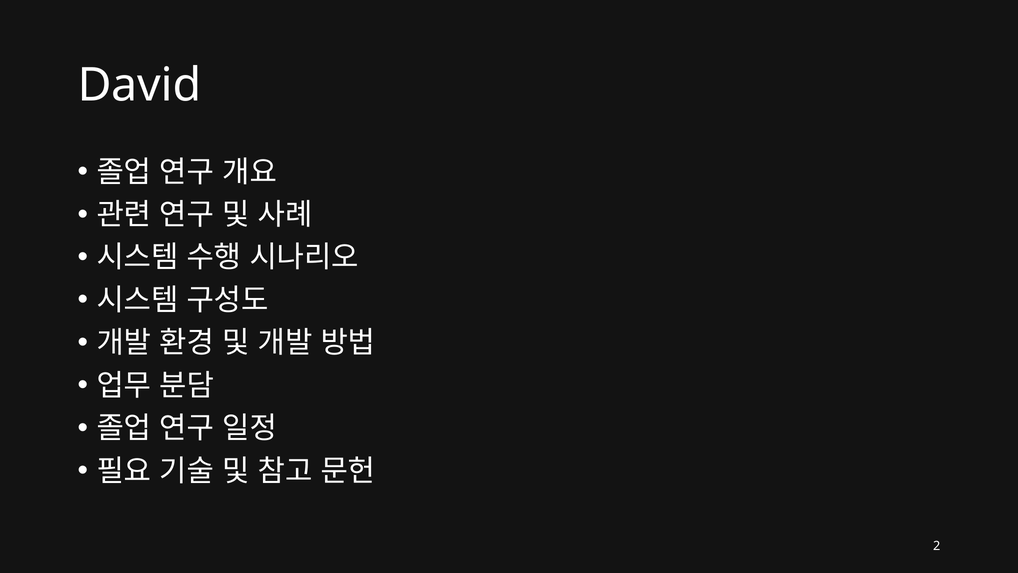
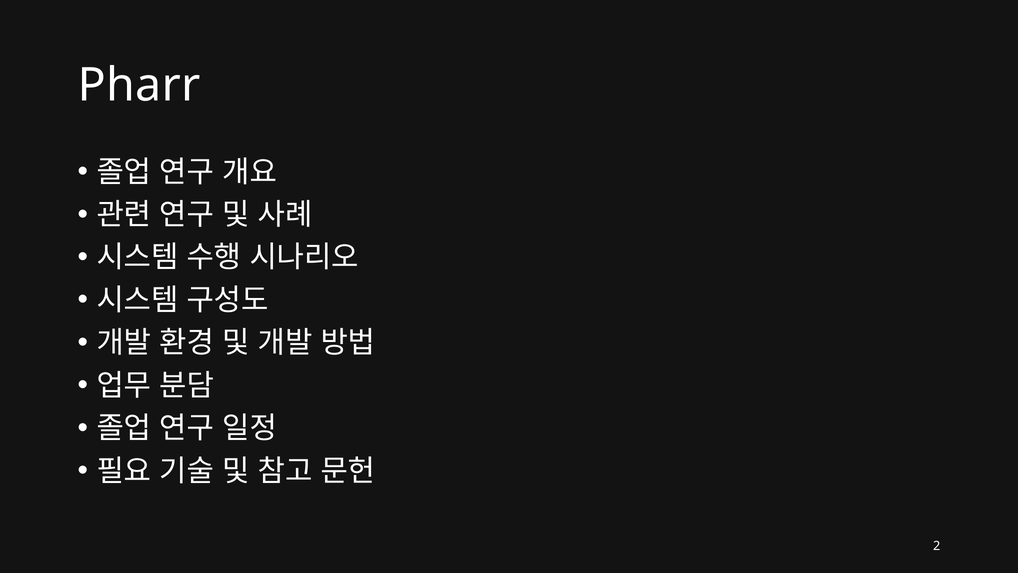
David: David -> Pharr
